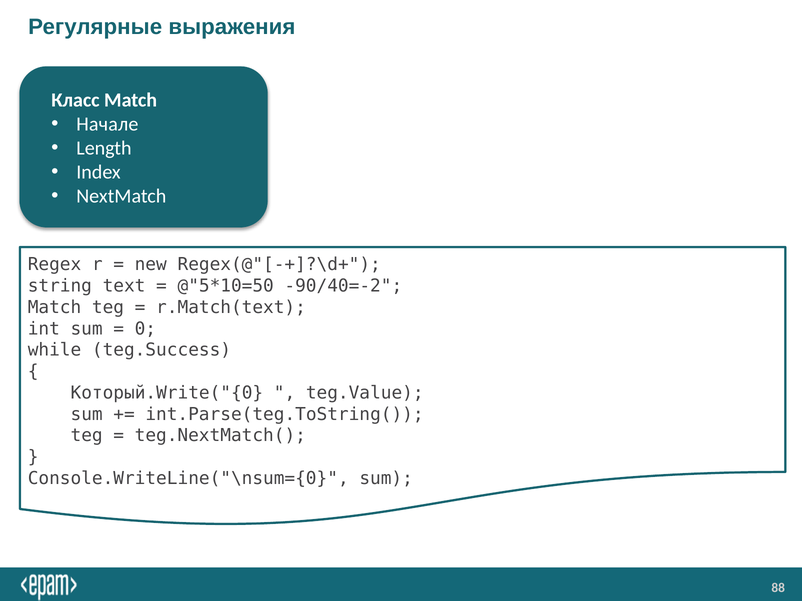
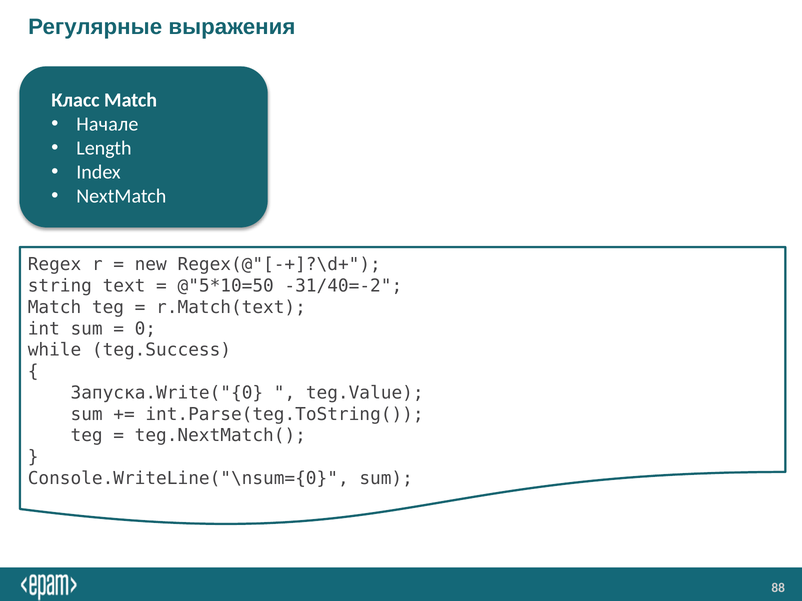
-90/40=-2: -90/40=-2 -> -31/40=-2
Который.Write("{0: Который.Write("{0 -> Запуска.Write("{0
